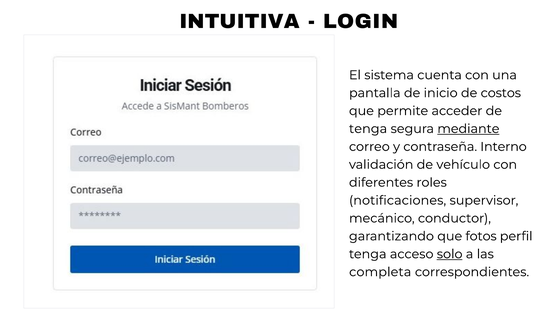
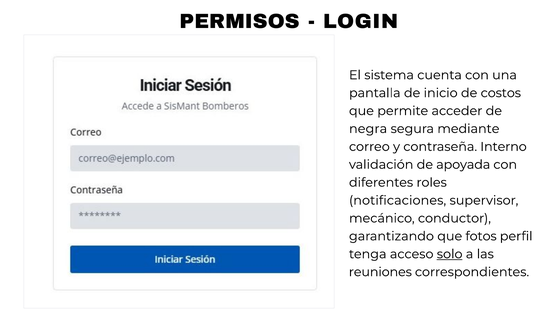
INTUITIVA: INTUITIVA -> PERMISOS
tenga at (368, 129): tenga -> negra
mediante underline: present -> none
vehículo: vehículo -> apoyada
completa: completa -> reuniones
